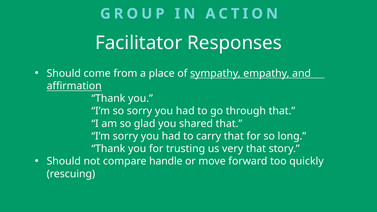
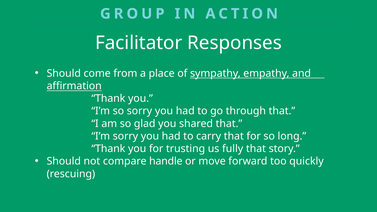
very: very -> fully
